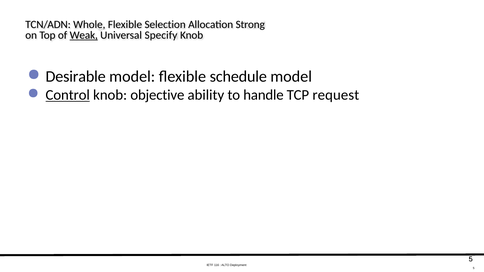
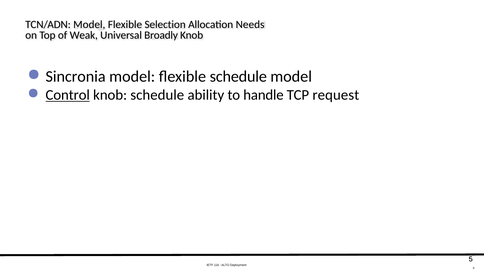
TCN/ADN Whole: Whole -> Model
Strong: Strong -> Needs
Weak underline: present -> none
Specify: Specify -> Broadly
Desirable: Desirable -> Sincronia
knob objective: objective -> schedule
